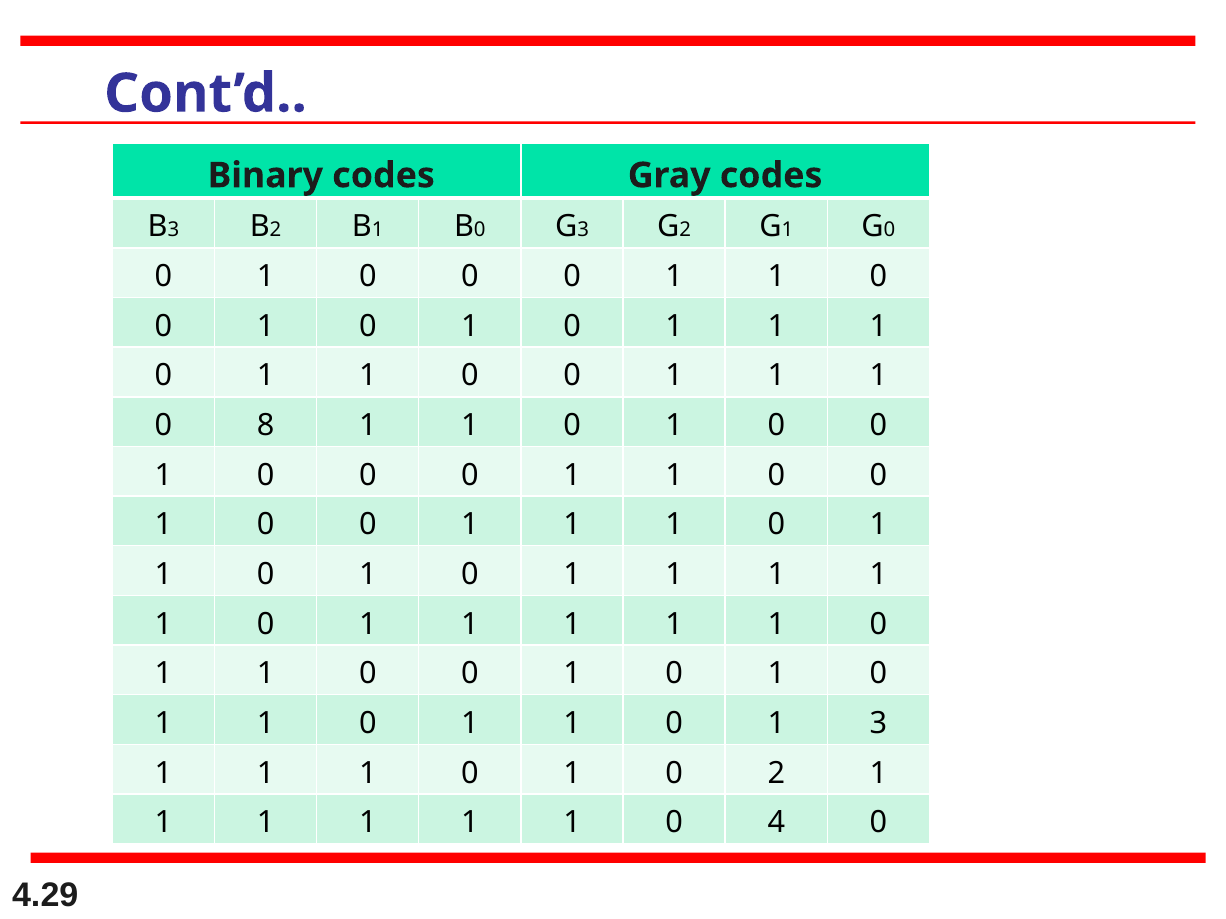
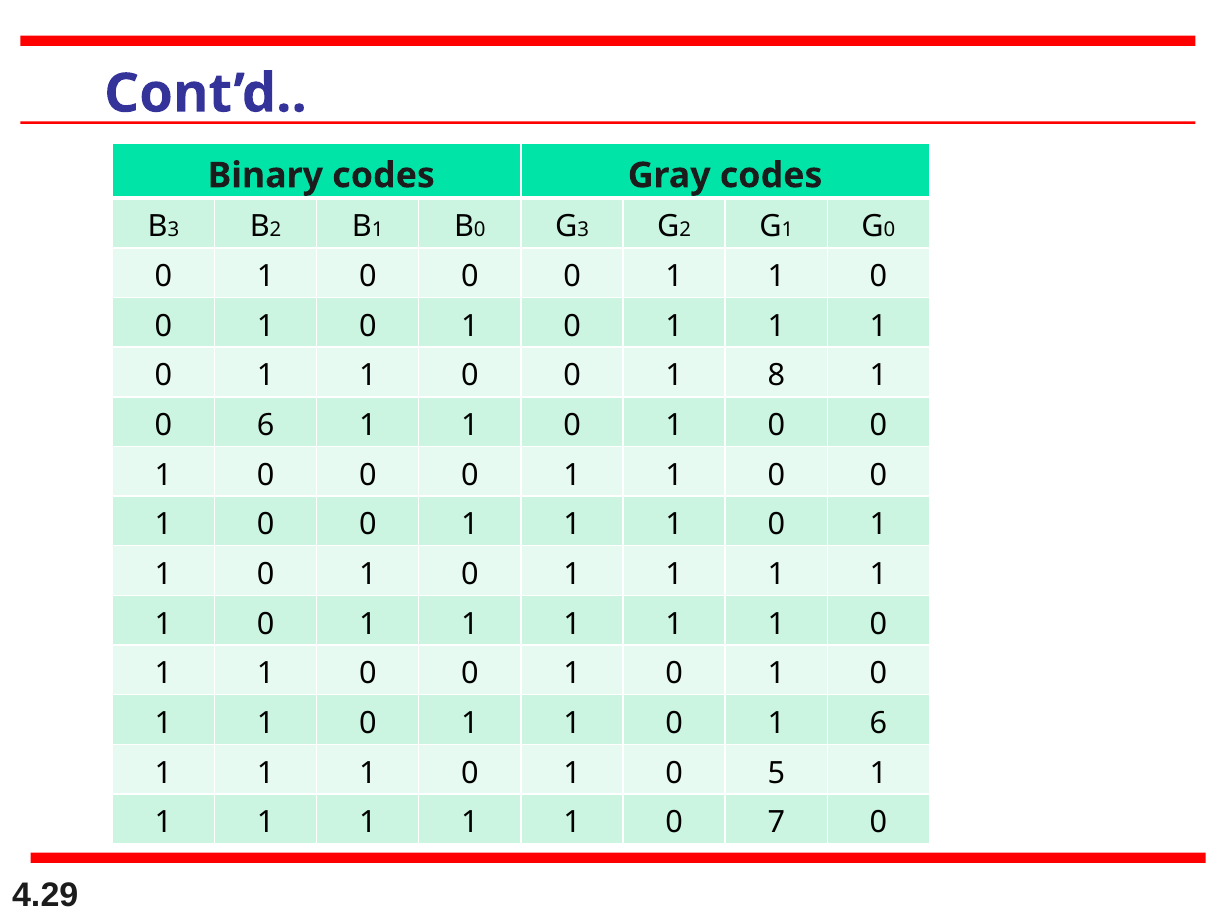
1 at (776, 376): 1 -> 8
0 8: 8 -> 6
1 3: 3 -> 6
0 2: 2 -> 5
4: 4 -> 7
